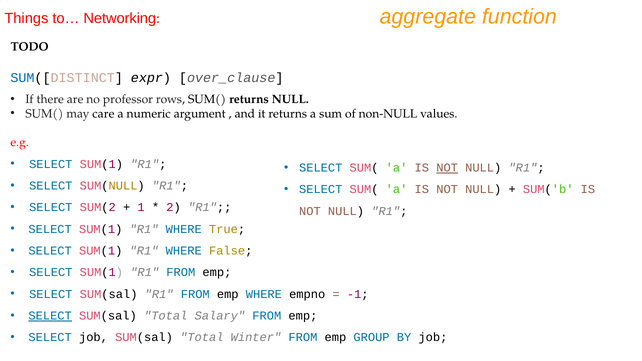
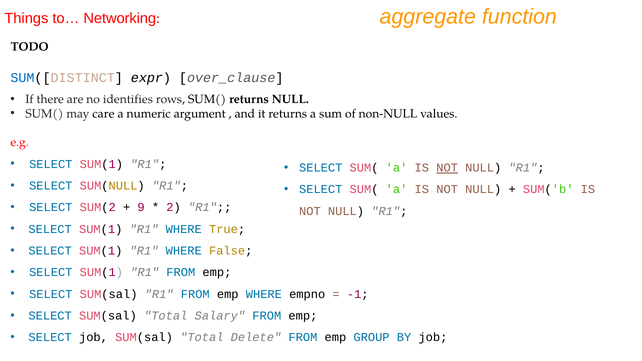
professor: professor -> identifies
1: 1 -> 9
SELECT at (50, 316) underline: present -> none
Winter: Winter -> Delete
